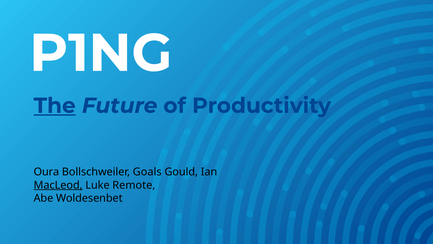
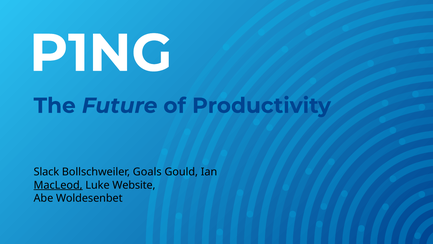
The underline: present -> none
Oura: Oura -> Slack
Remote: Remote -> Website
